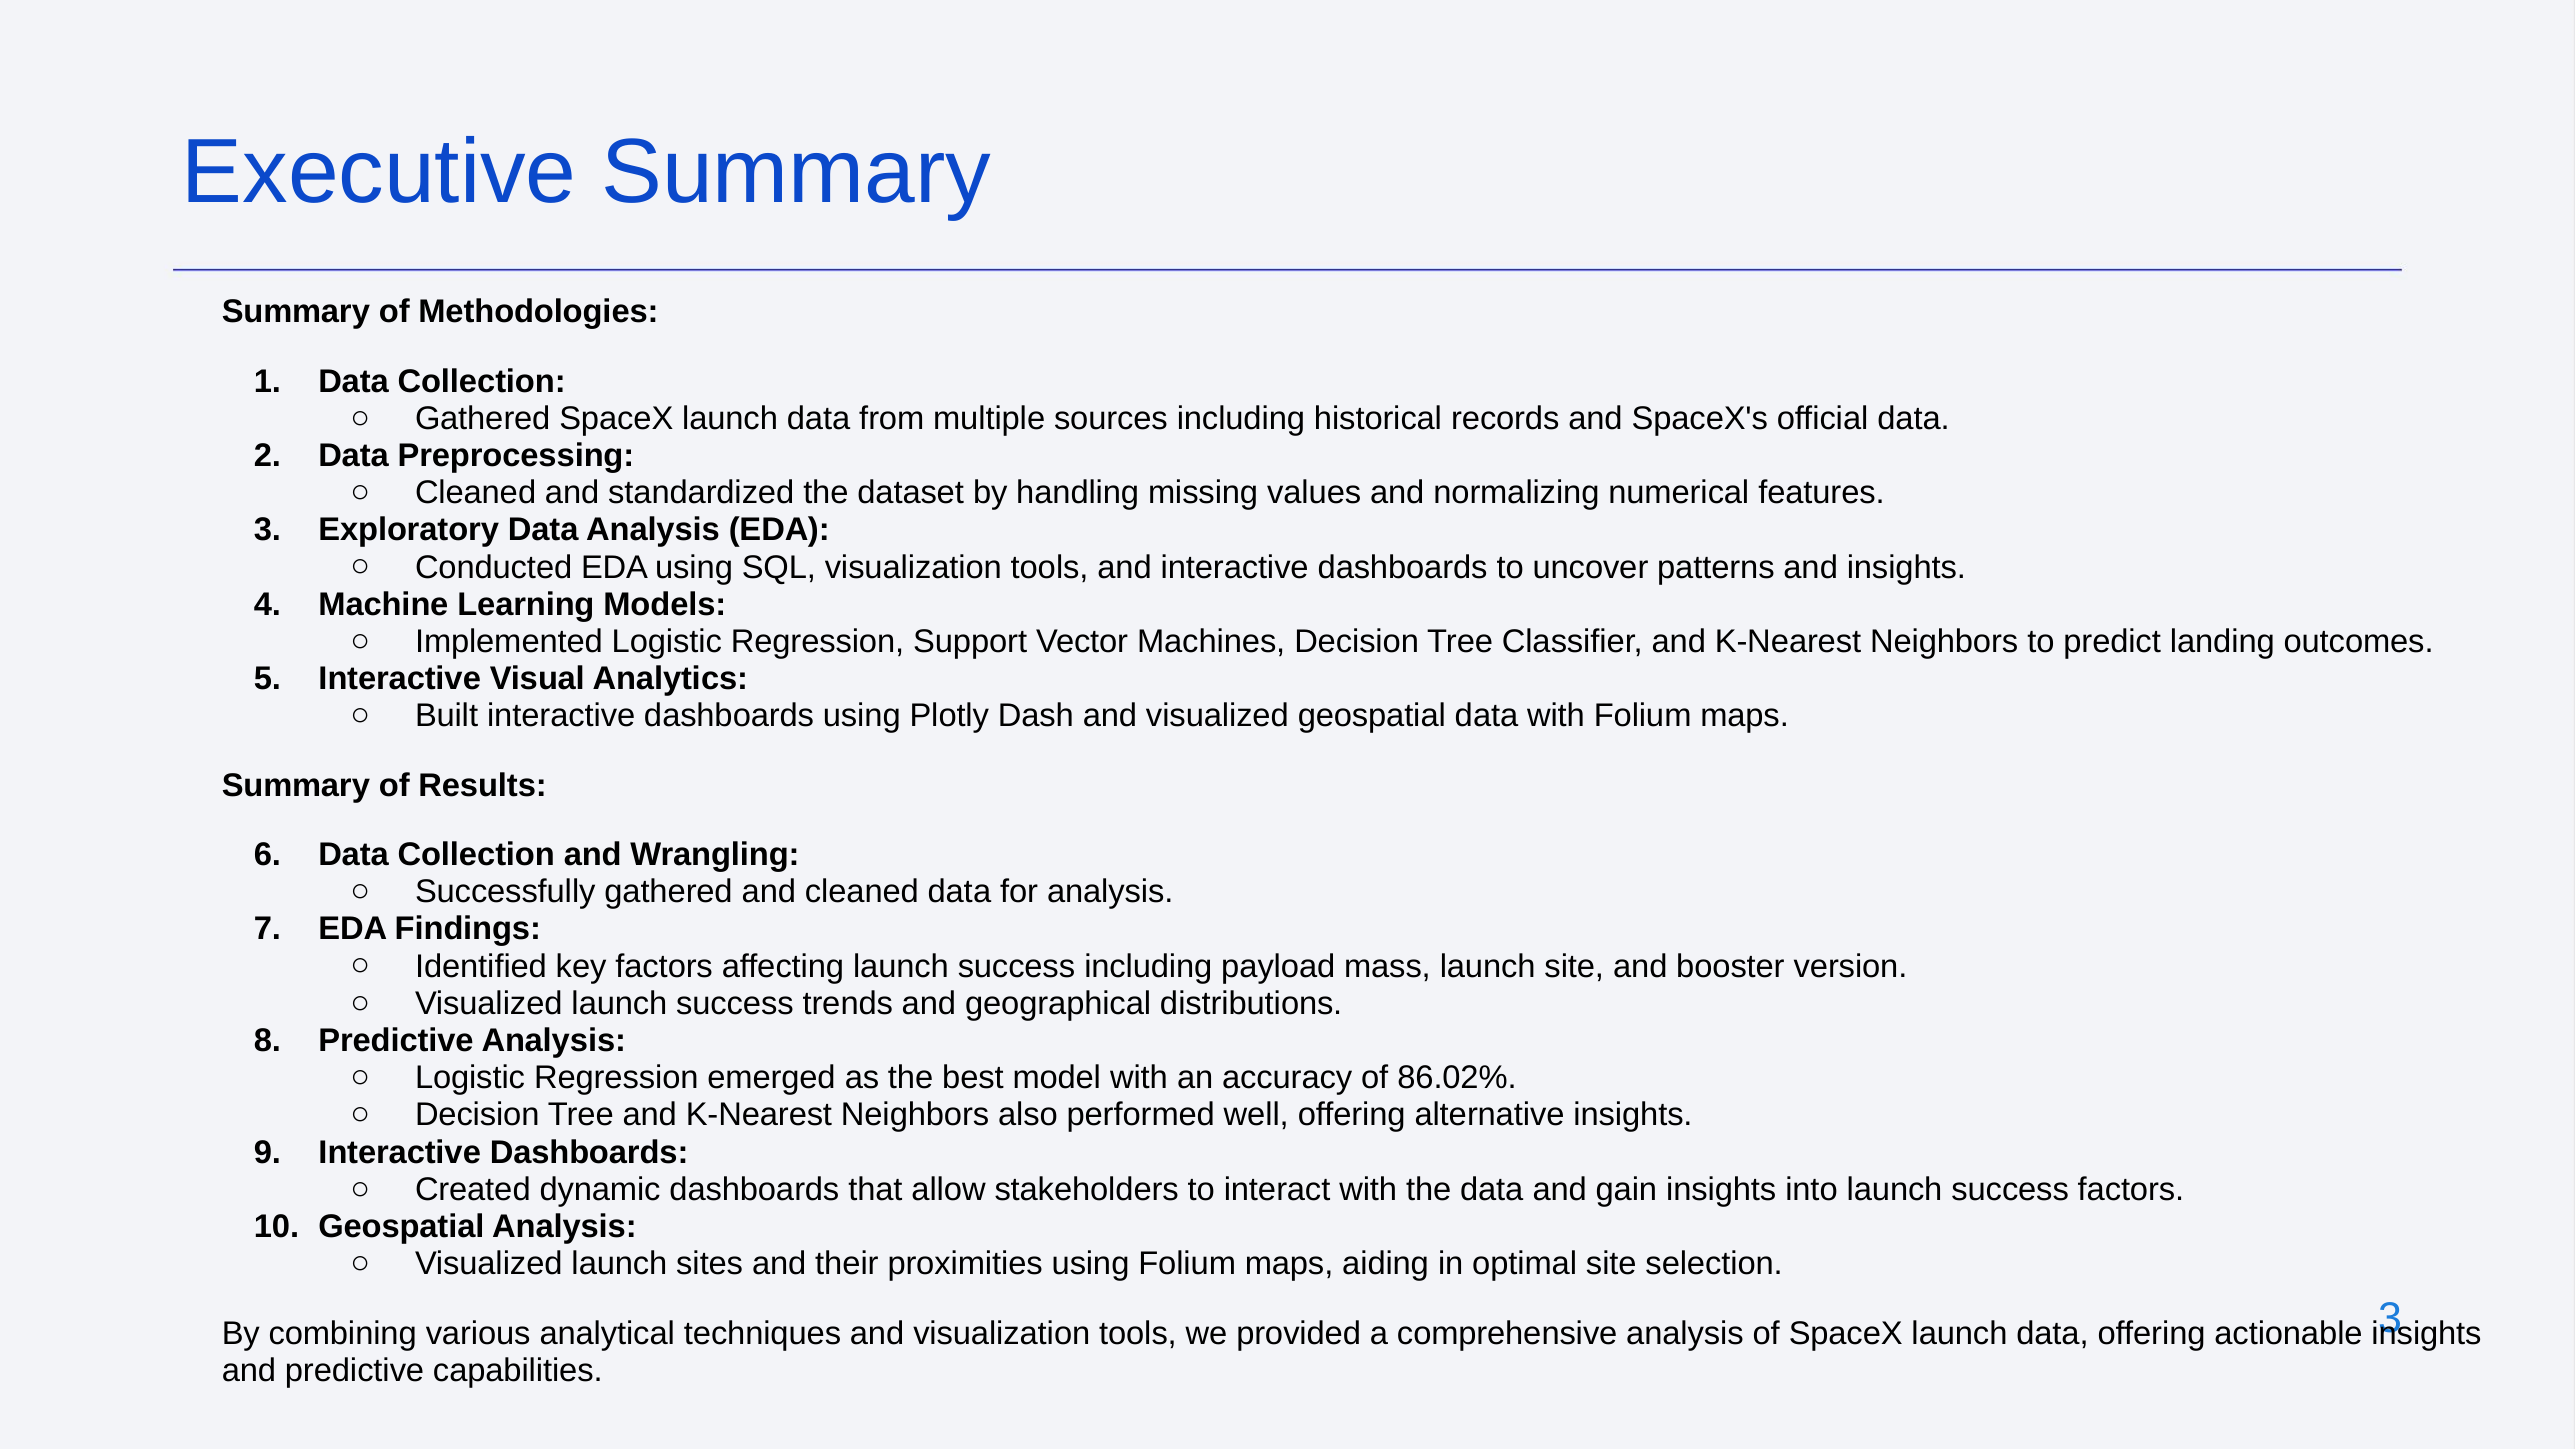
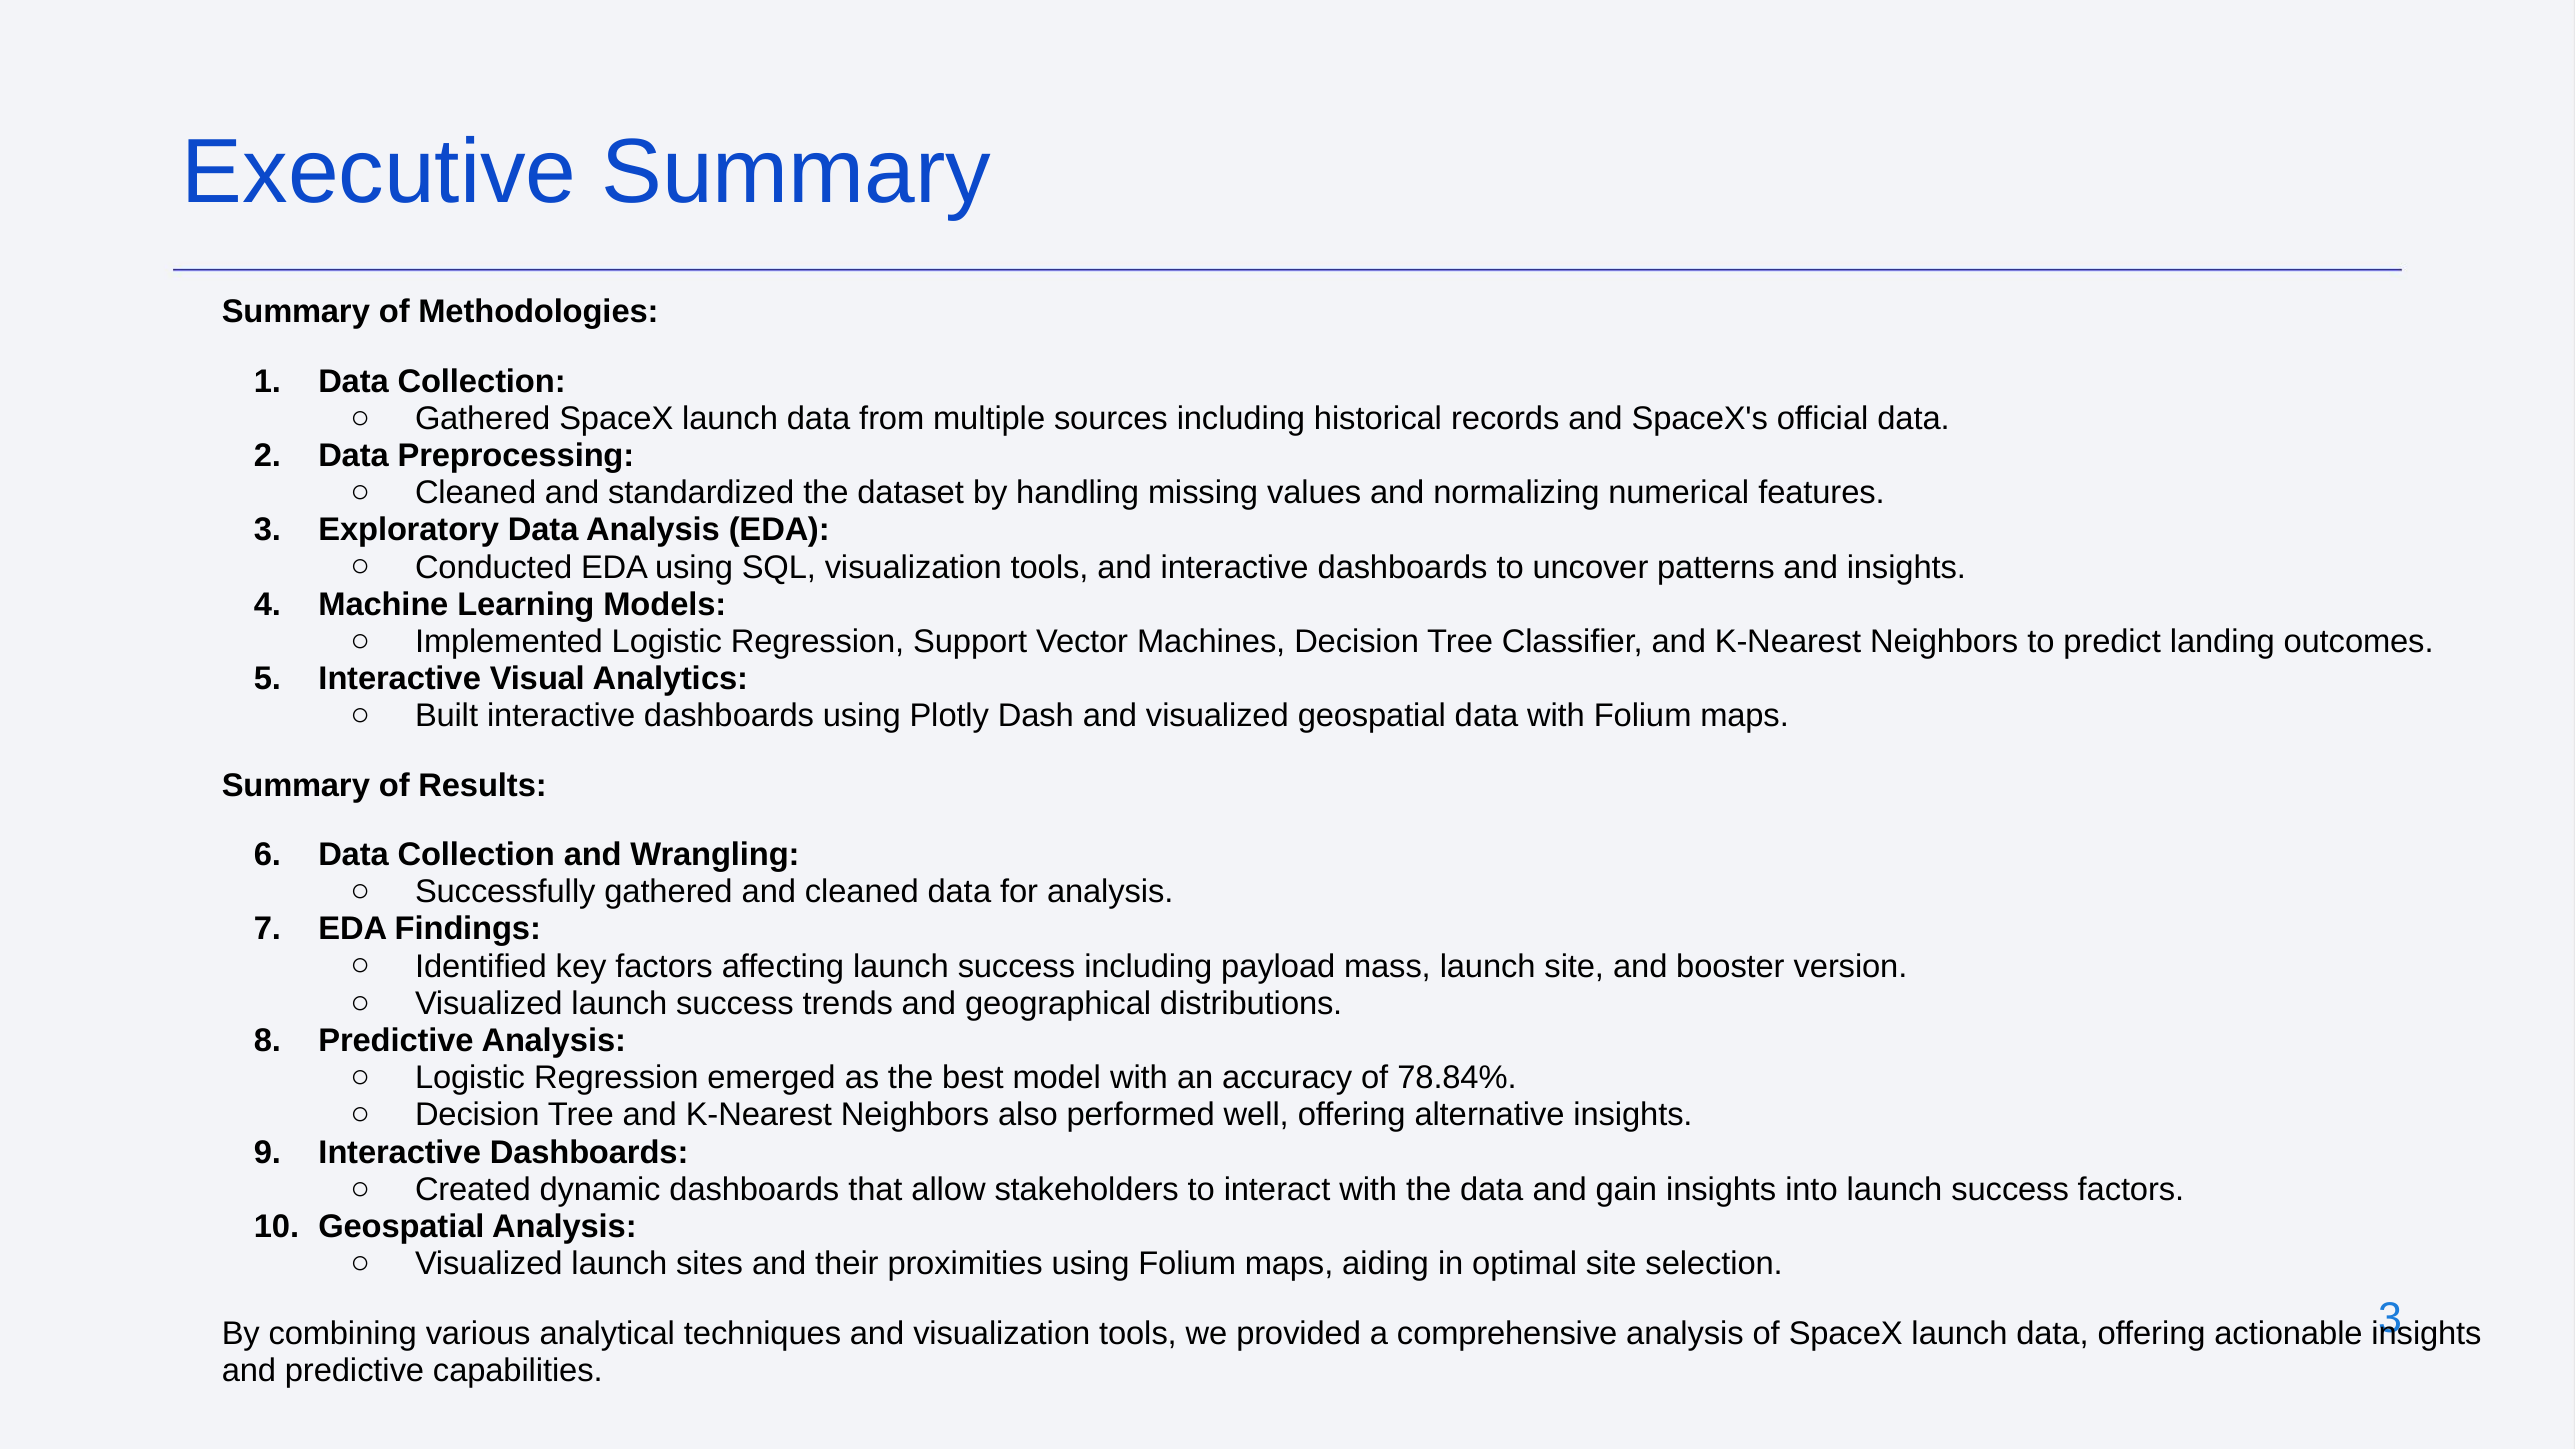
86.02%: 86.02% -> 78.84%
